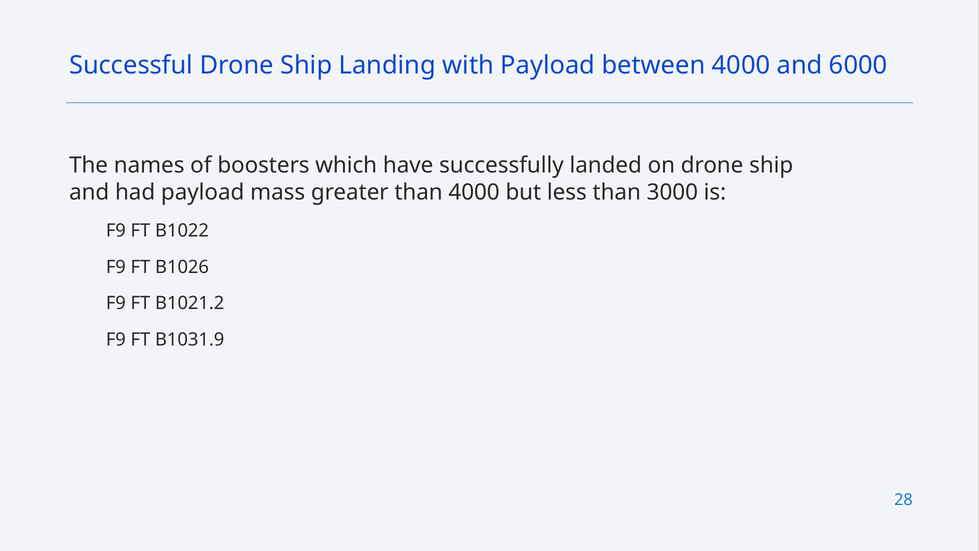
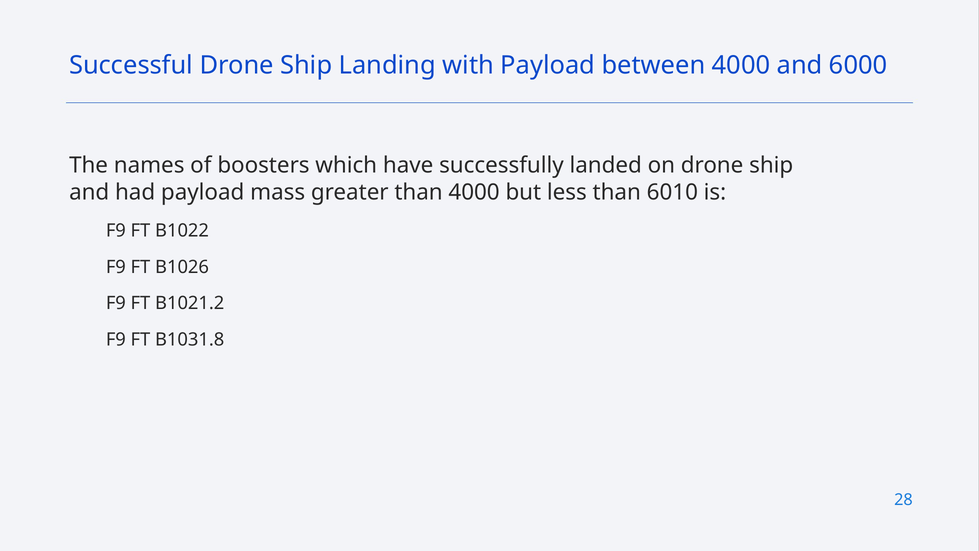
3000: 3000 -> 6010
B1031.9: B1031.9 -> B1031.8
